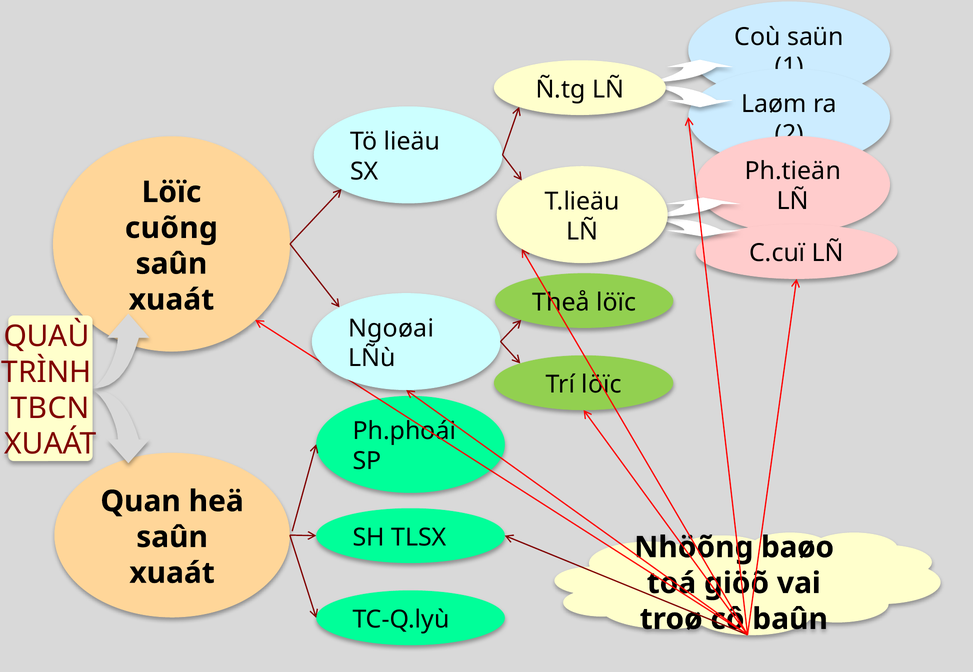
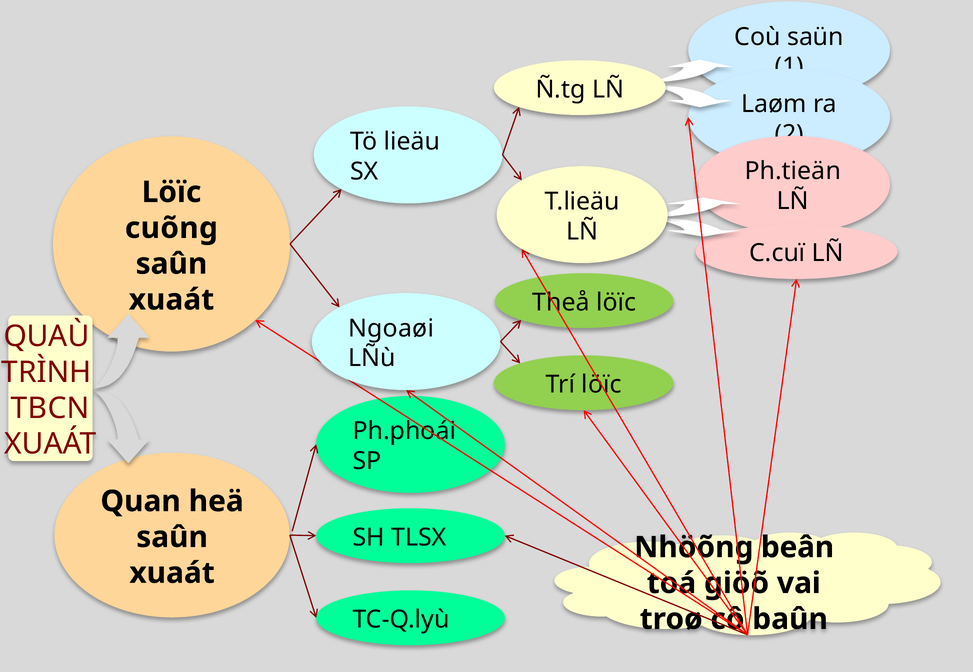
Ngoøai: Ngoøai -> Ngoaøi
baøo: baøo -> beân
